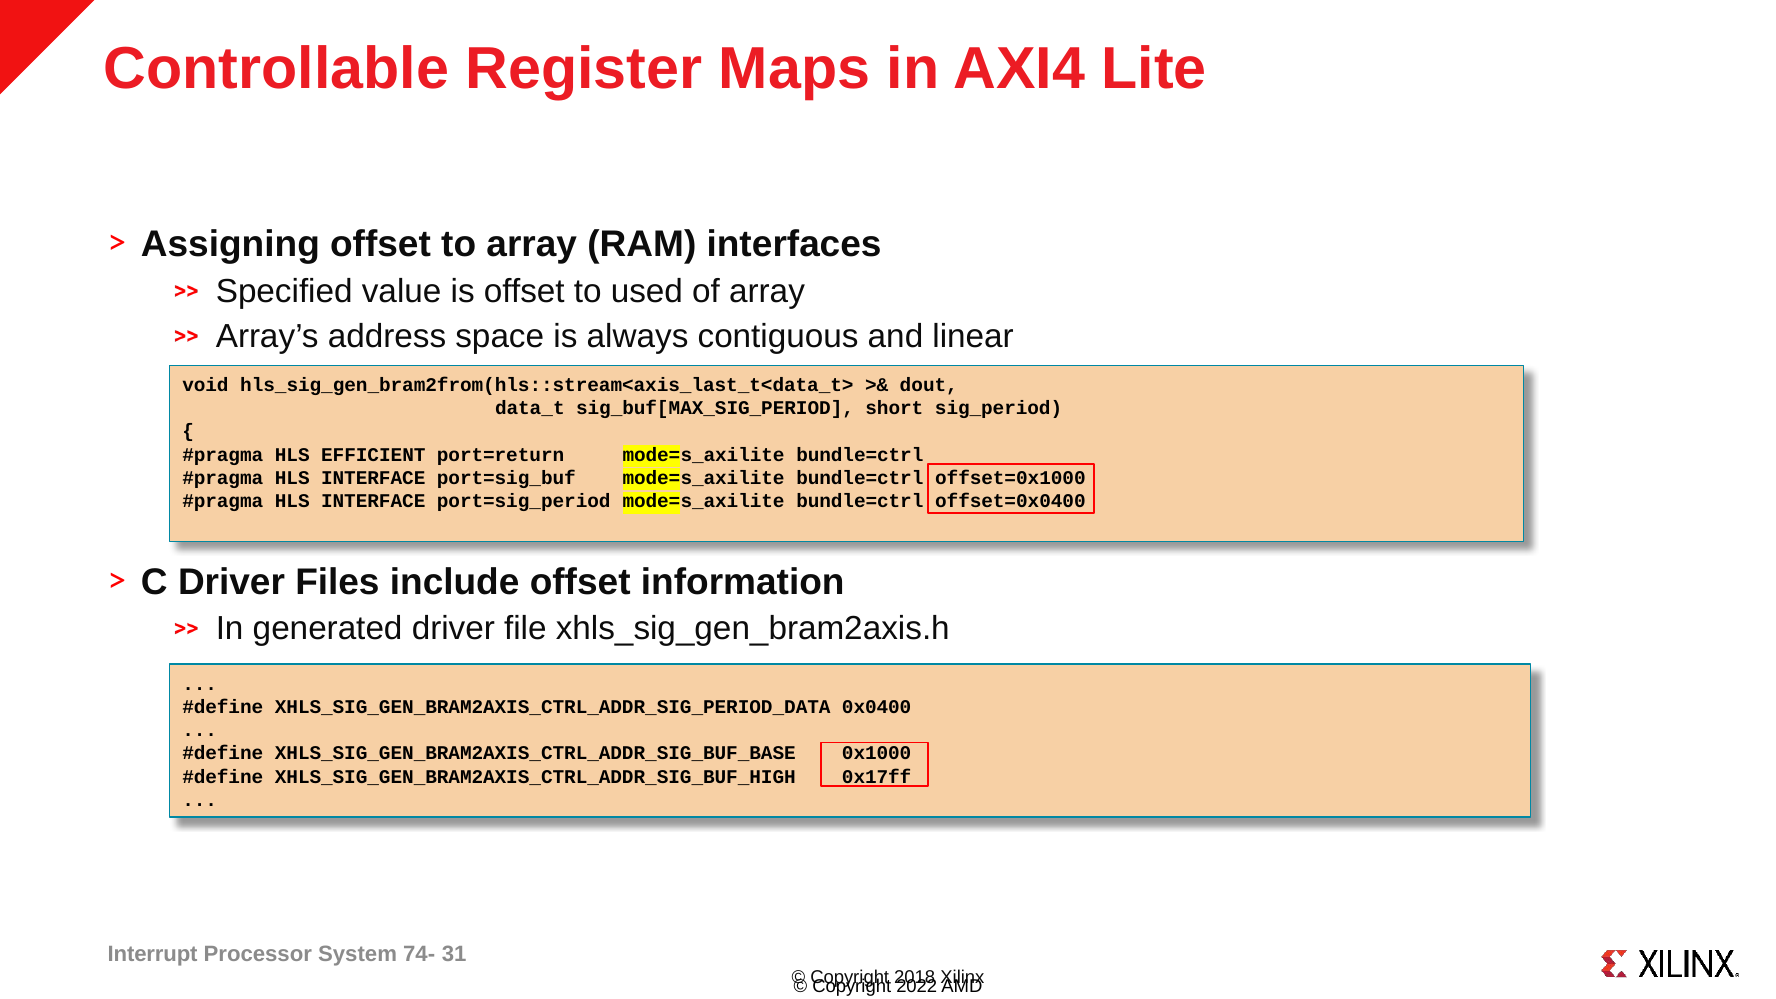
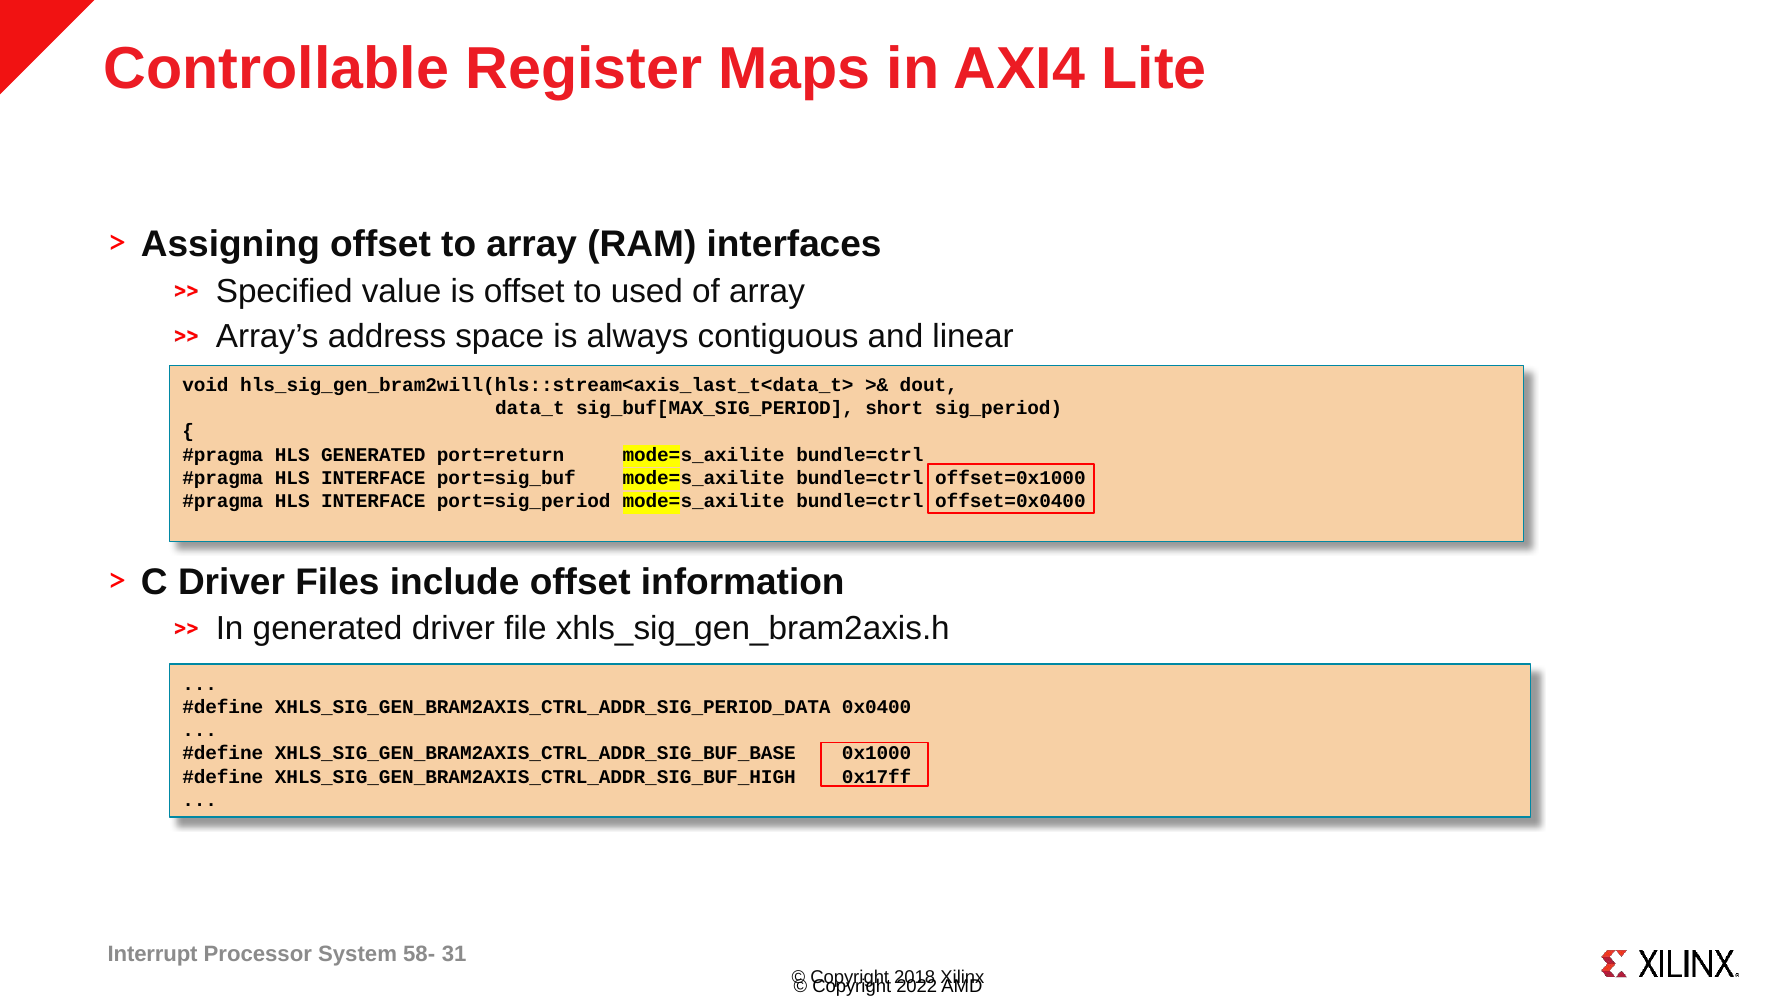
hls_sig_gen_bram2from(hls::stream<axis_last_t<data_t>: hls_sig_gen_bram2from(hls::stream<axis_last_t<data_t> -> hls_sig_gen_bram2will(hls::stream<axis_last_t<data_t>
HLS EFFICIENT: EFFICIENT -> GENERATED
74-: 74- -> 58-
